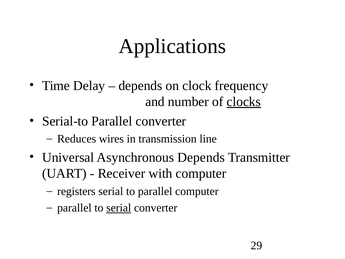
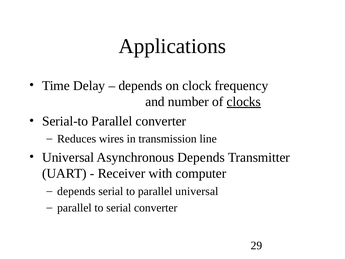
registers at (76, 191): registers -> depends
parallel computer: computer -> universal
serial at (119, 208) underline: present -> none
